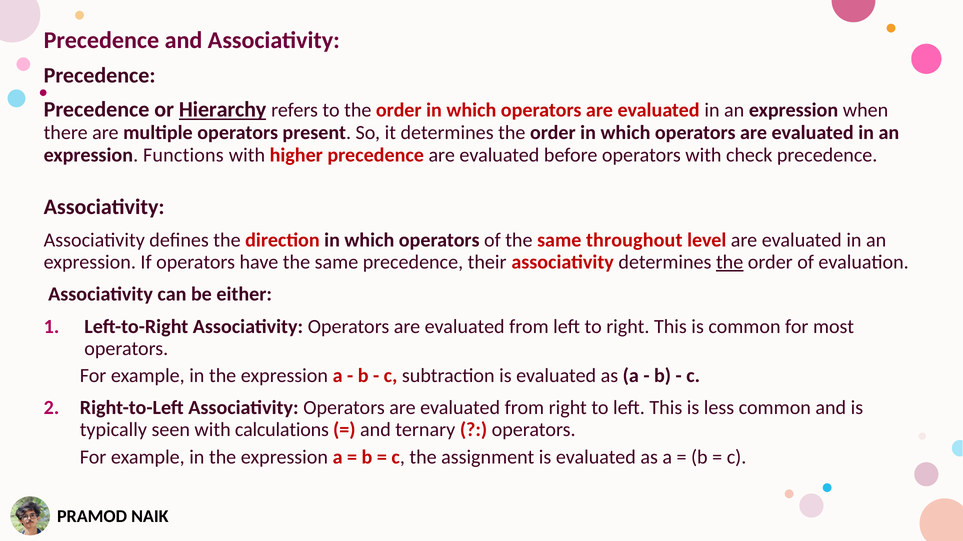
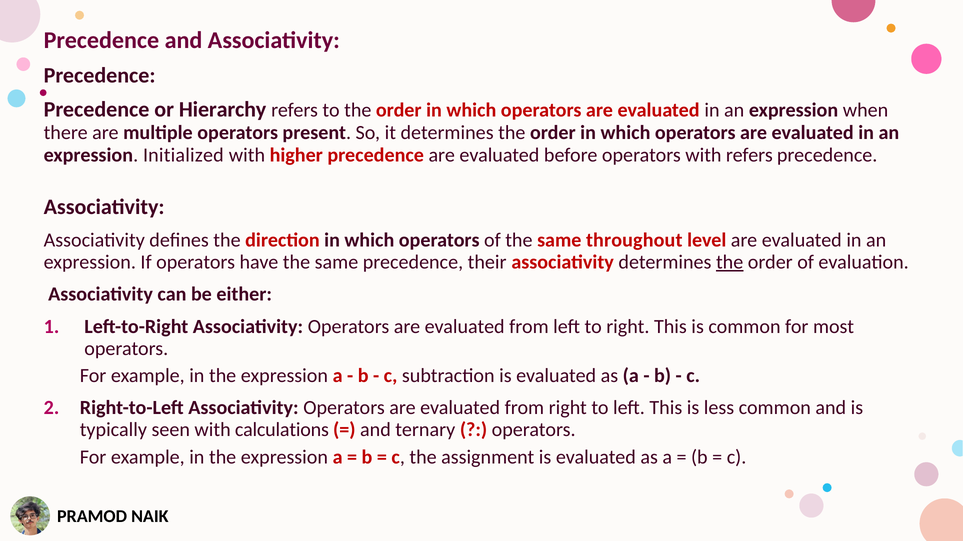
Hierarchy underline: present -> none
Functions: Functions -> Initialized
with check: check -> refers
